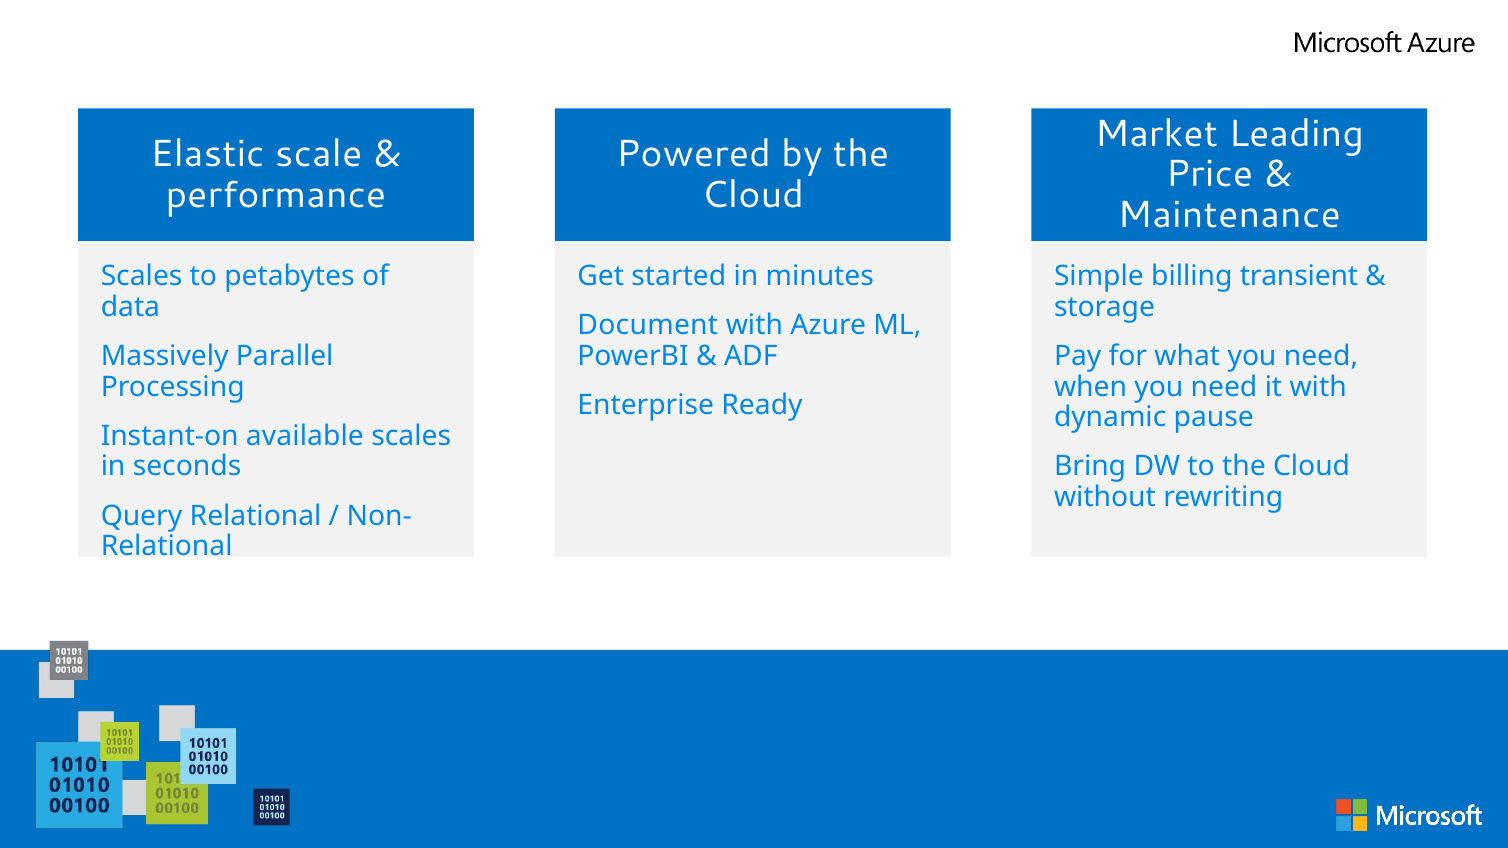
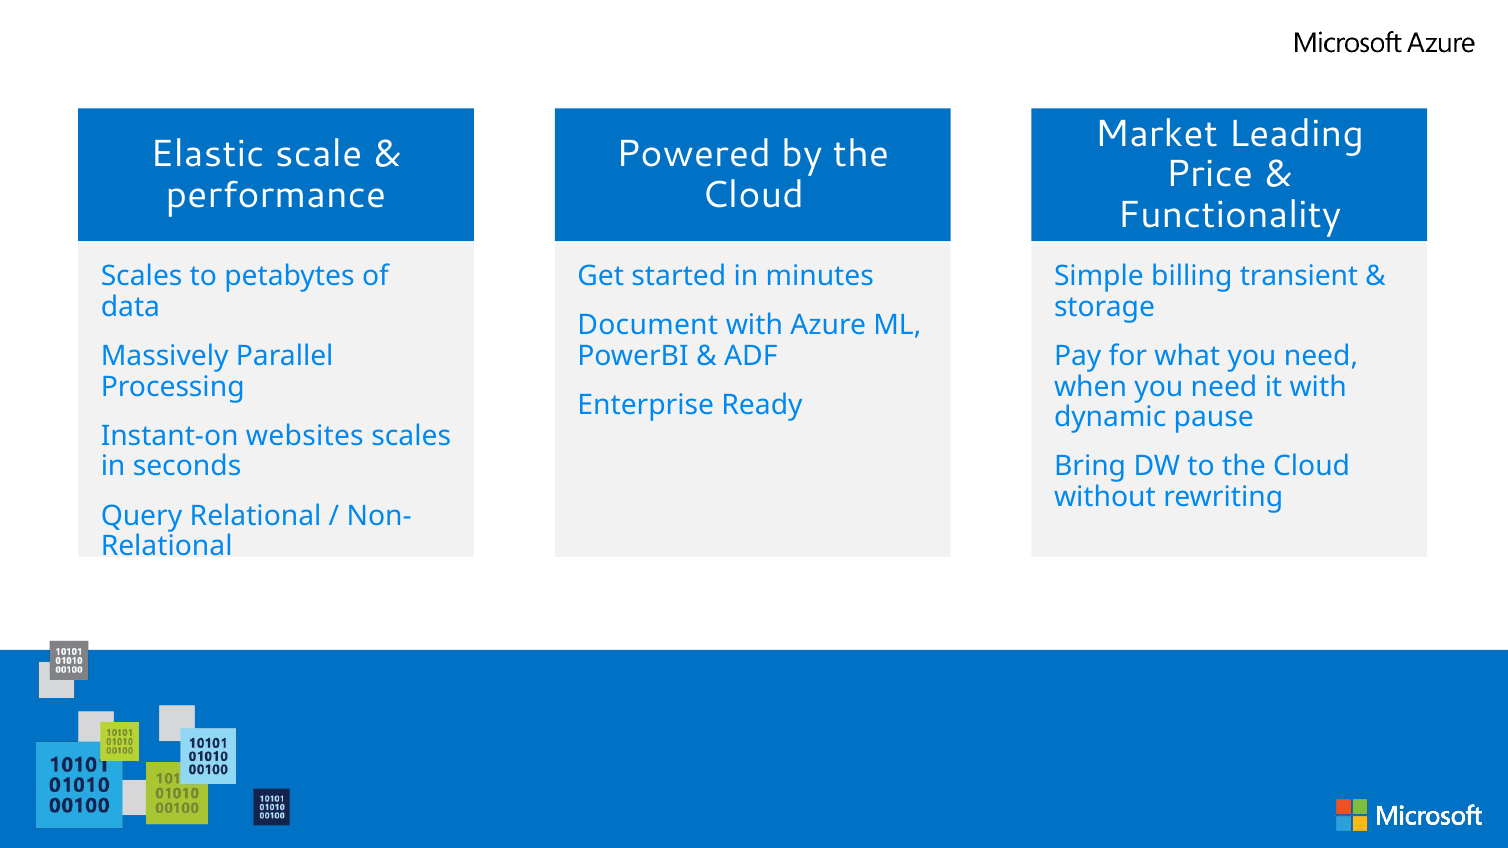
Maintenance: Maintenance -> Functionality
available: available -> websites
